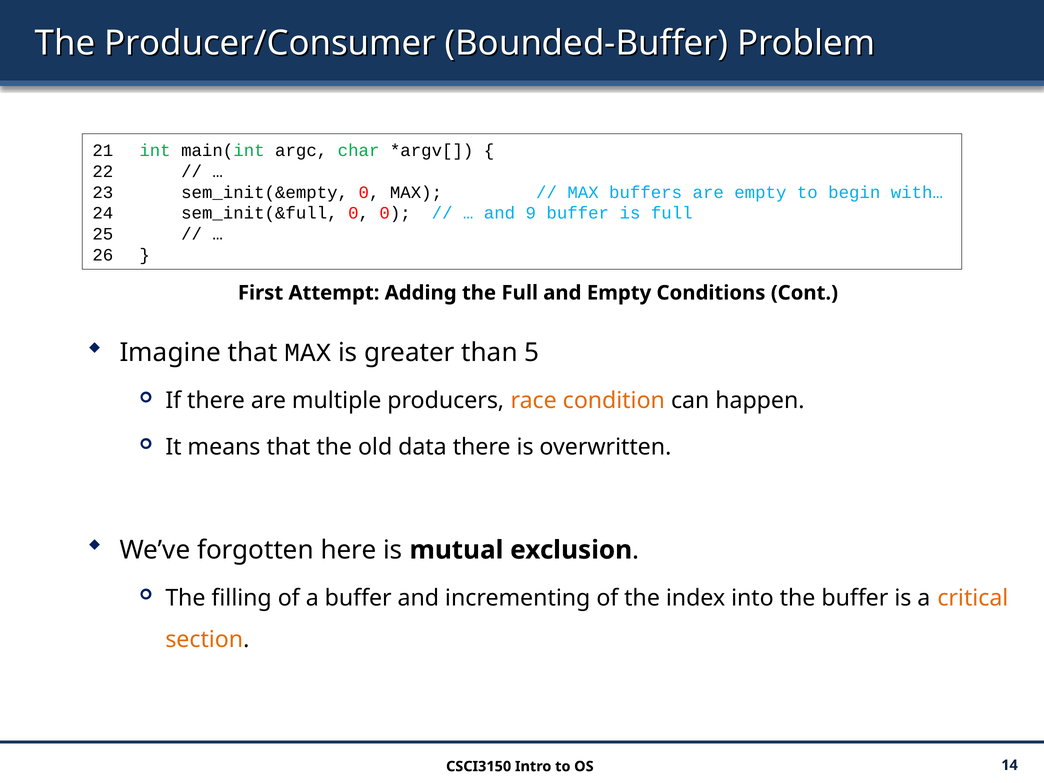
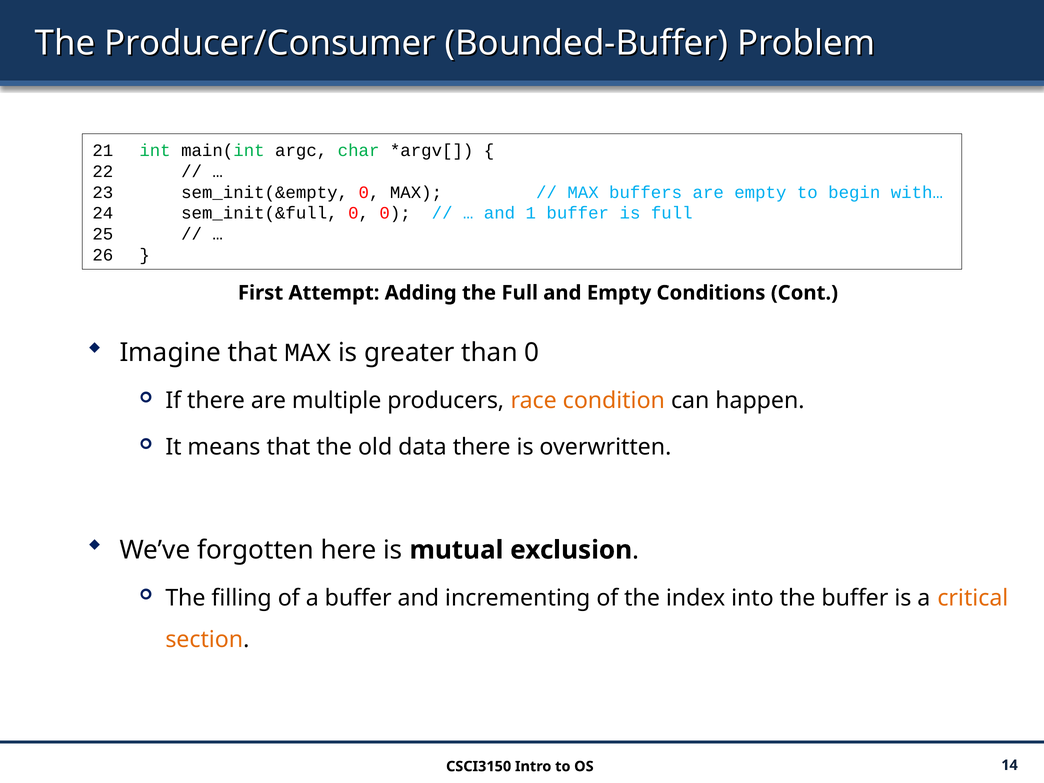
9: 9 -> 1
than 5: 5 -> 0
